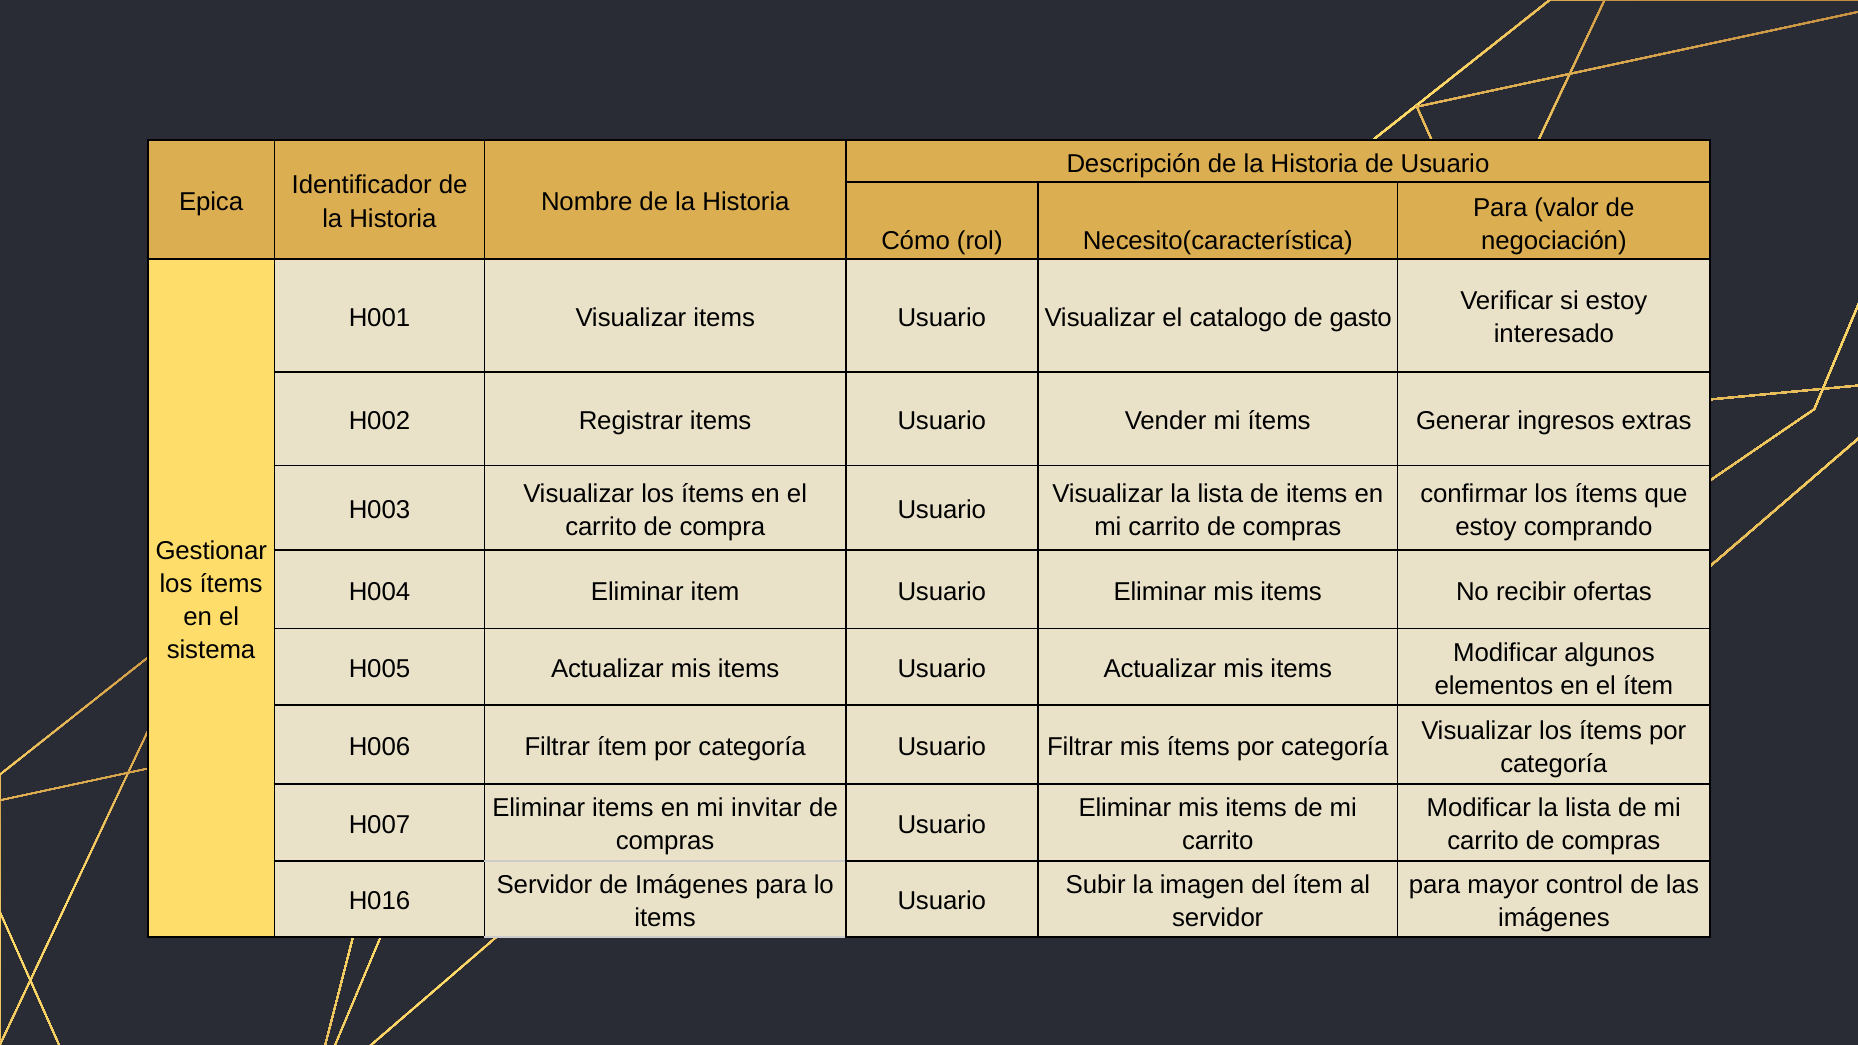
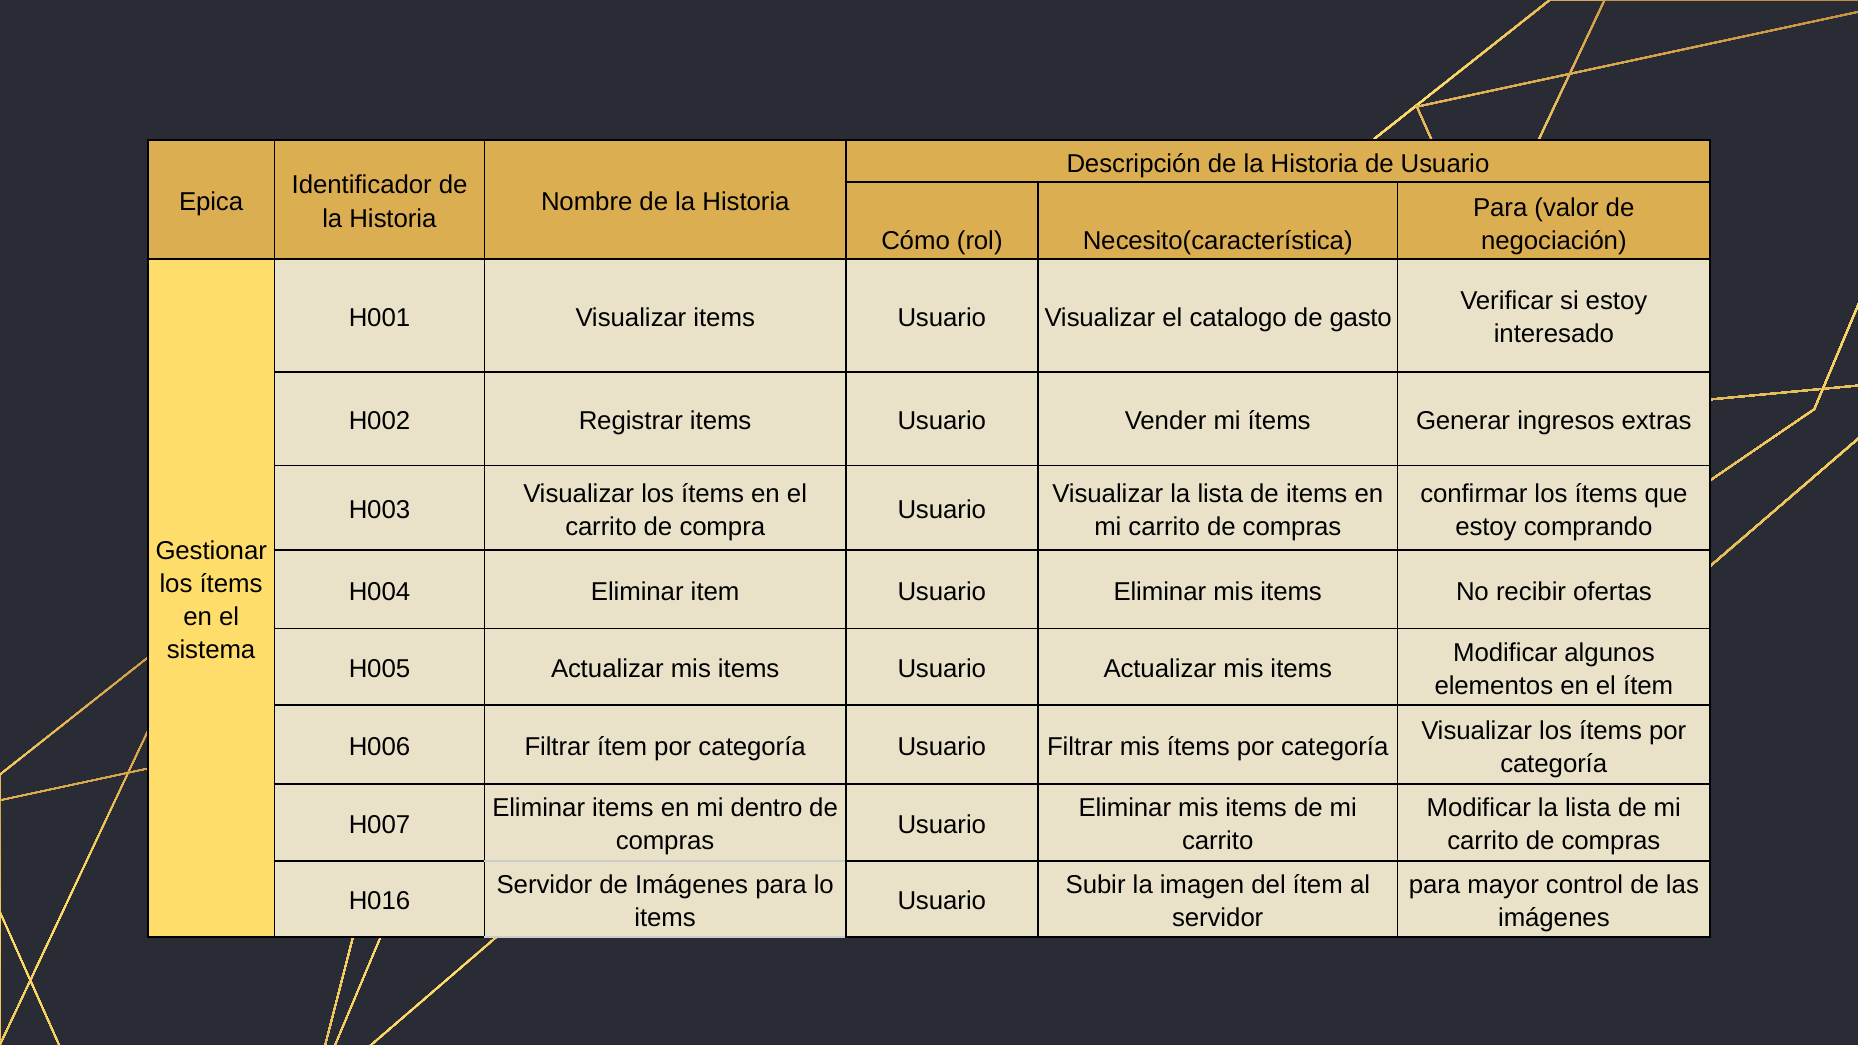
invitar: invitar -> dentro
